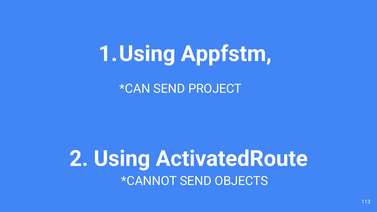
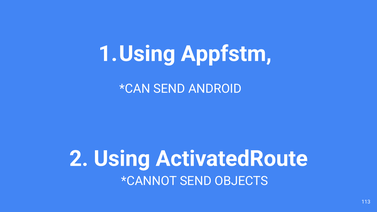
PROJECT: PROJECT -> ANDROID
